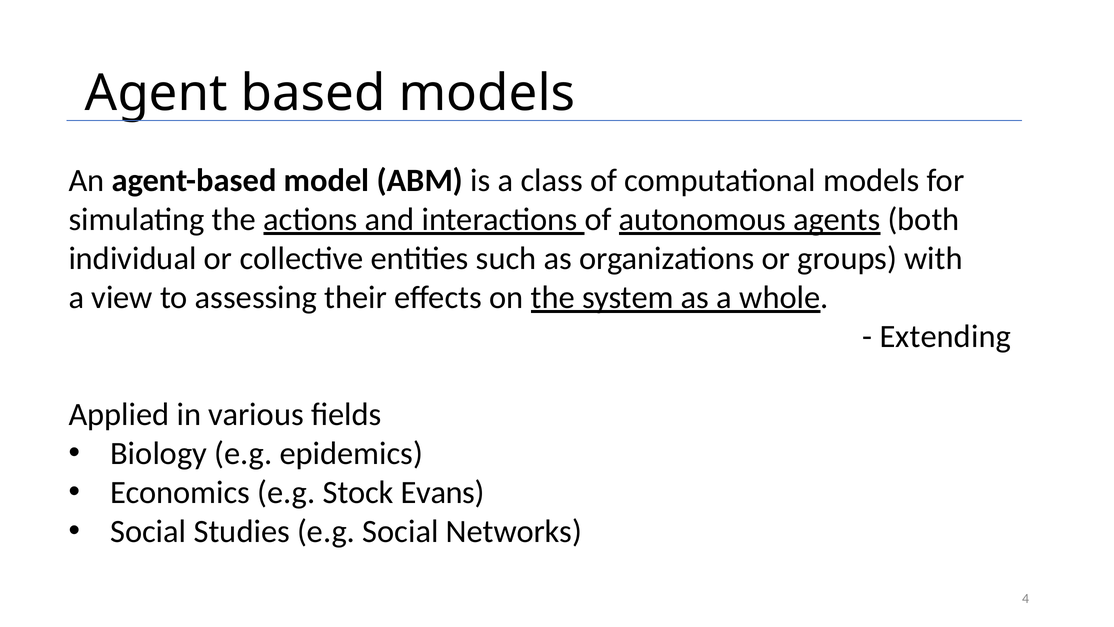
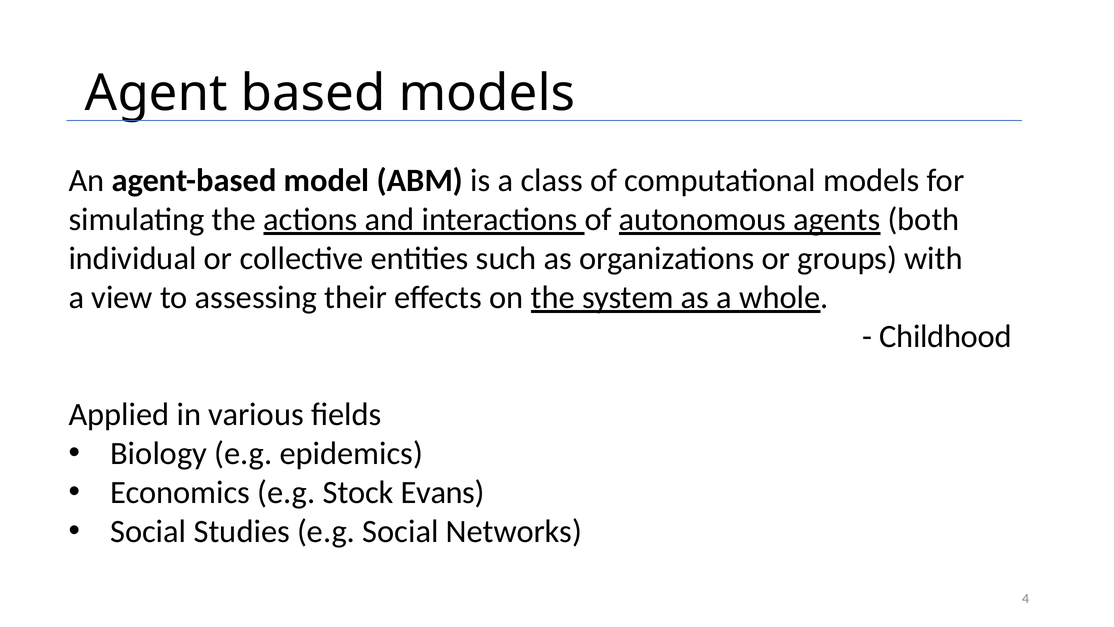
Extending: Extending -> Childhood
